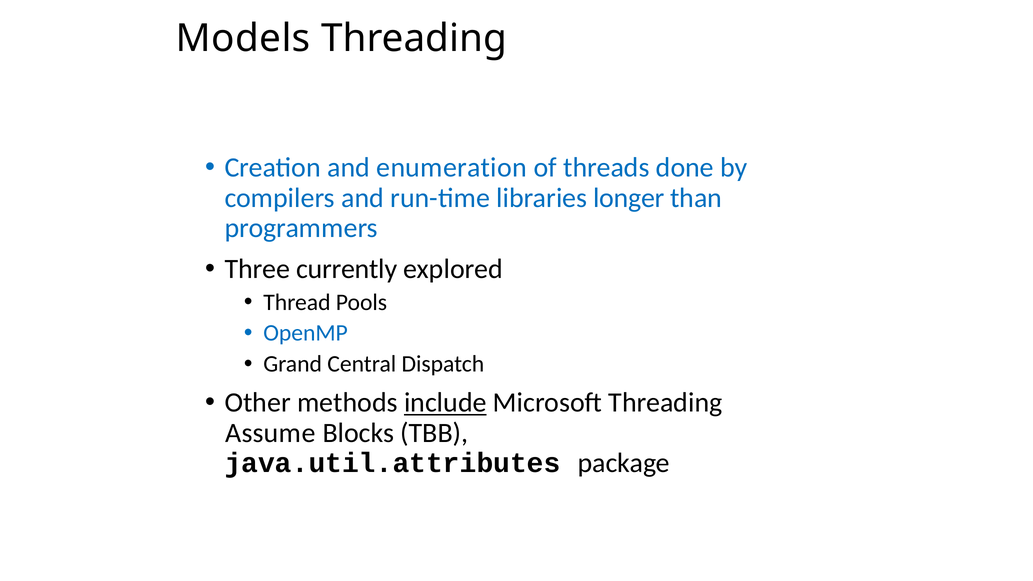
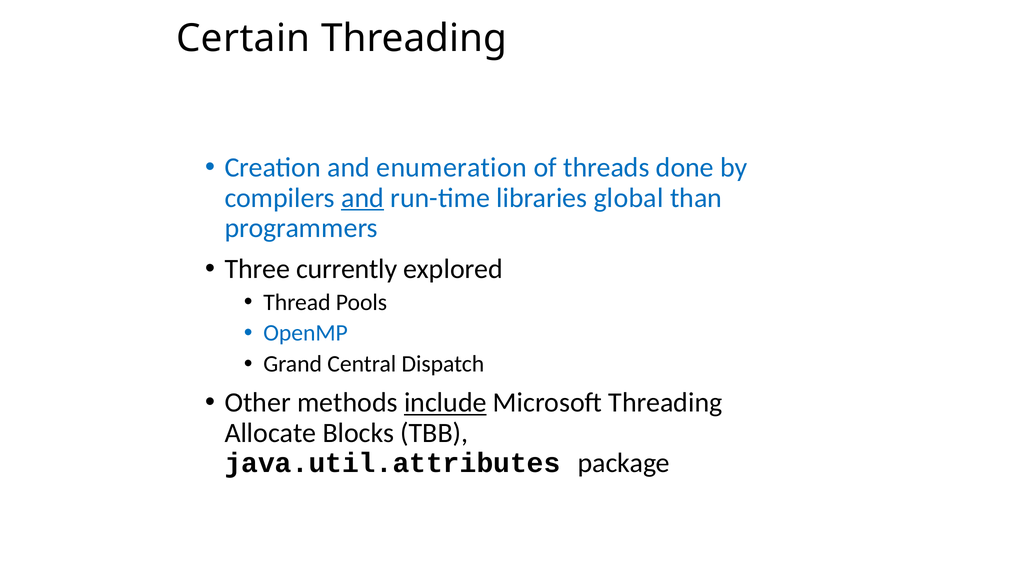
Models: Models -> Certain
and at (363, 198) underline: none -> present
longer: longer -> global
Assume: Assume -> Allocate
